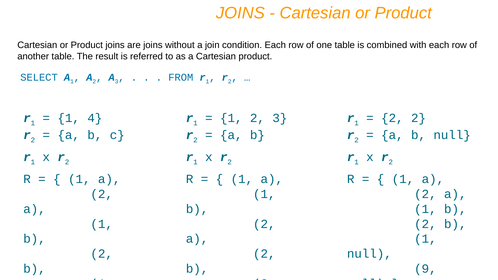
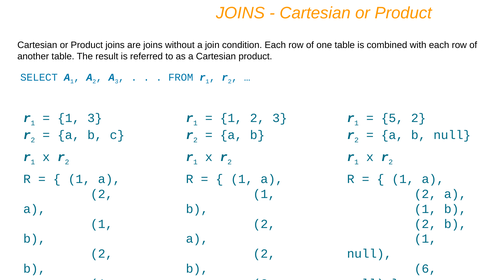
1 4: 4 -> 3
2 at (392, 118): 2 -> 5
9: 9 -> 6
